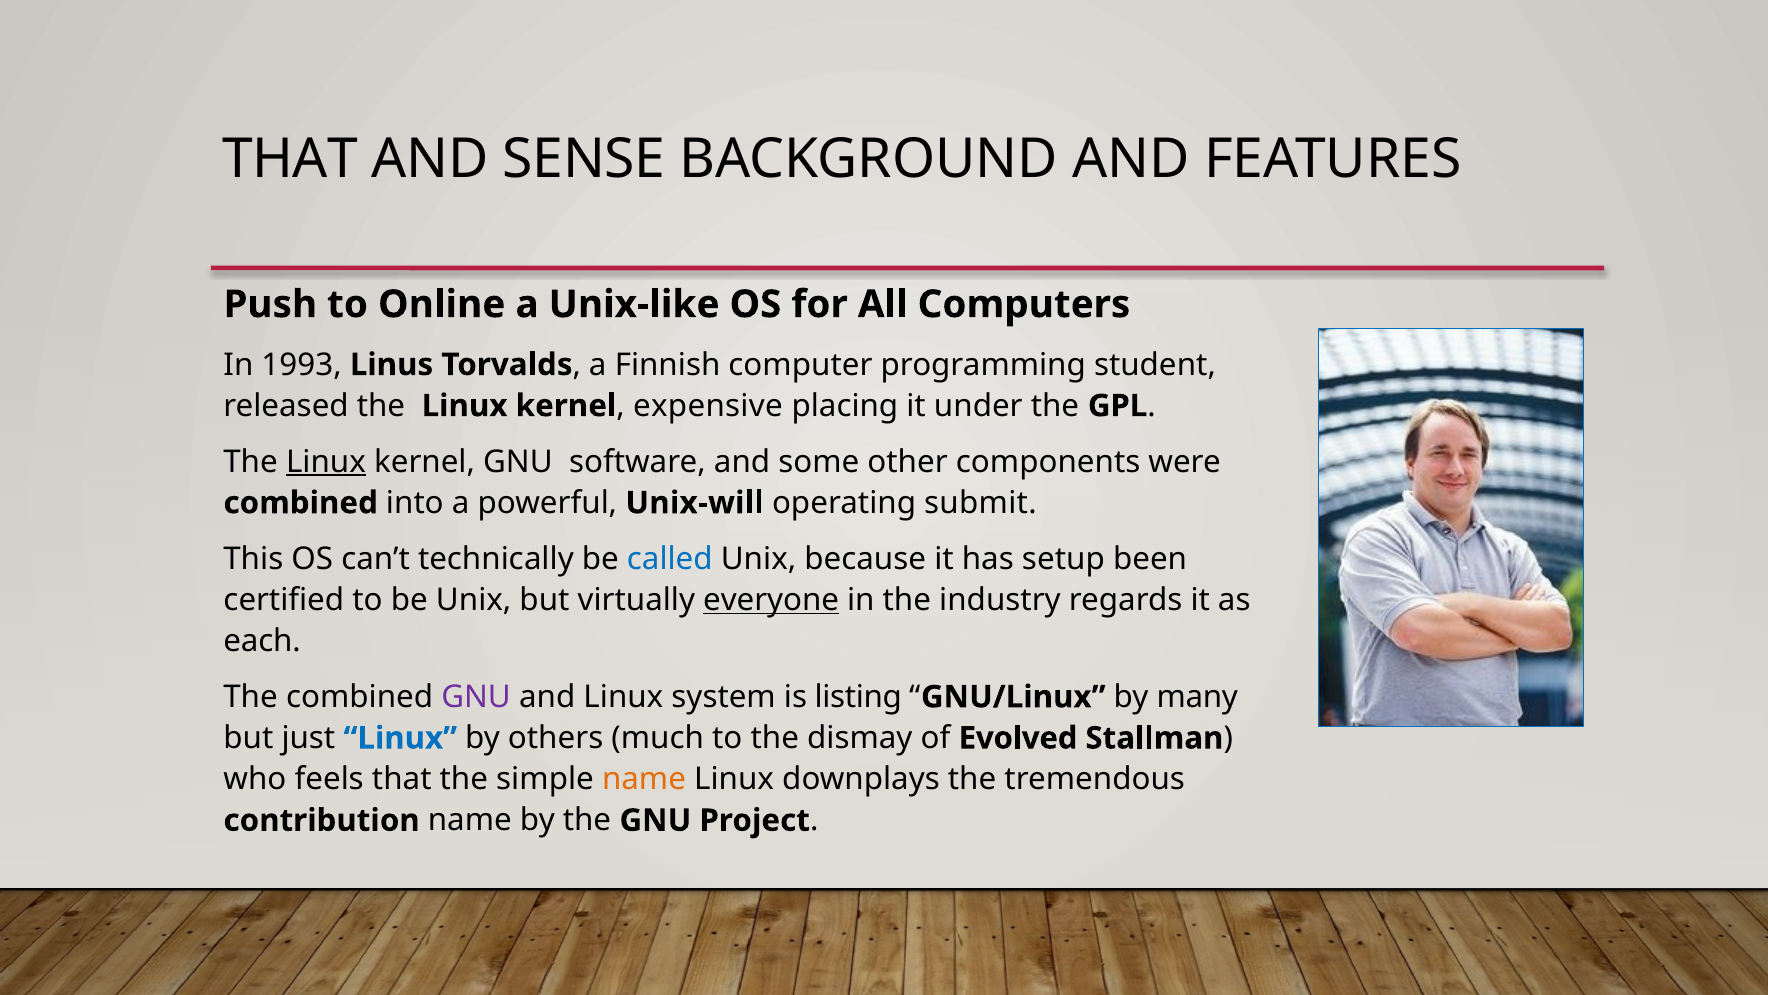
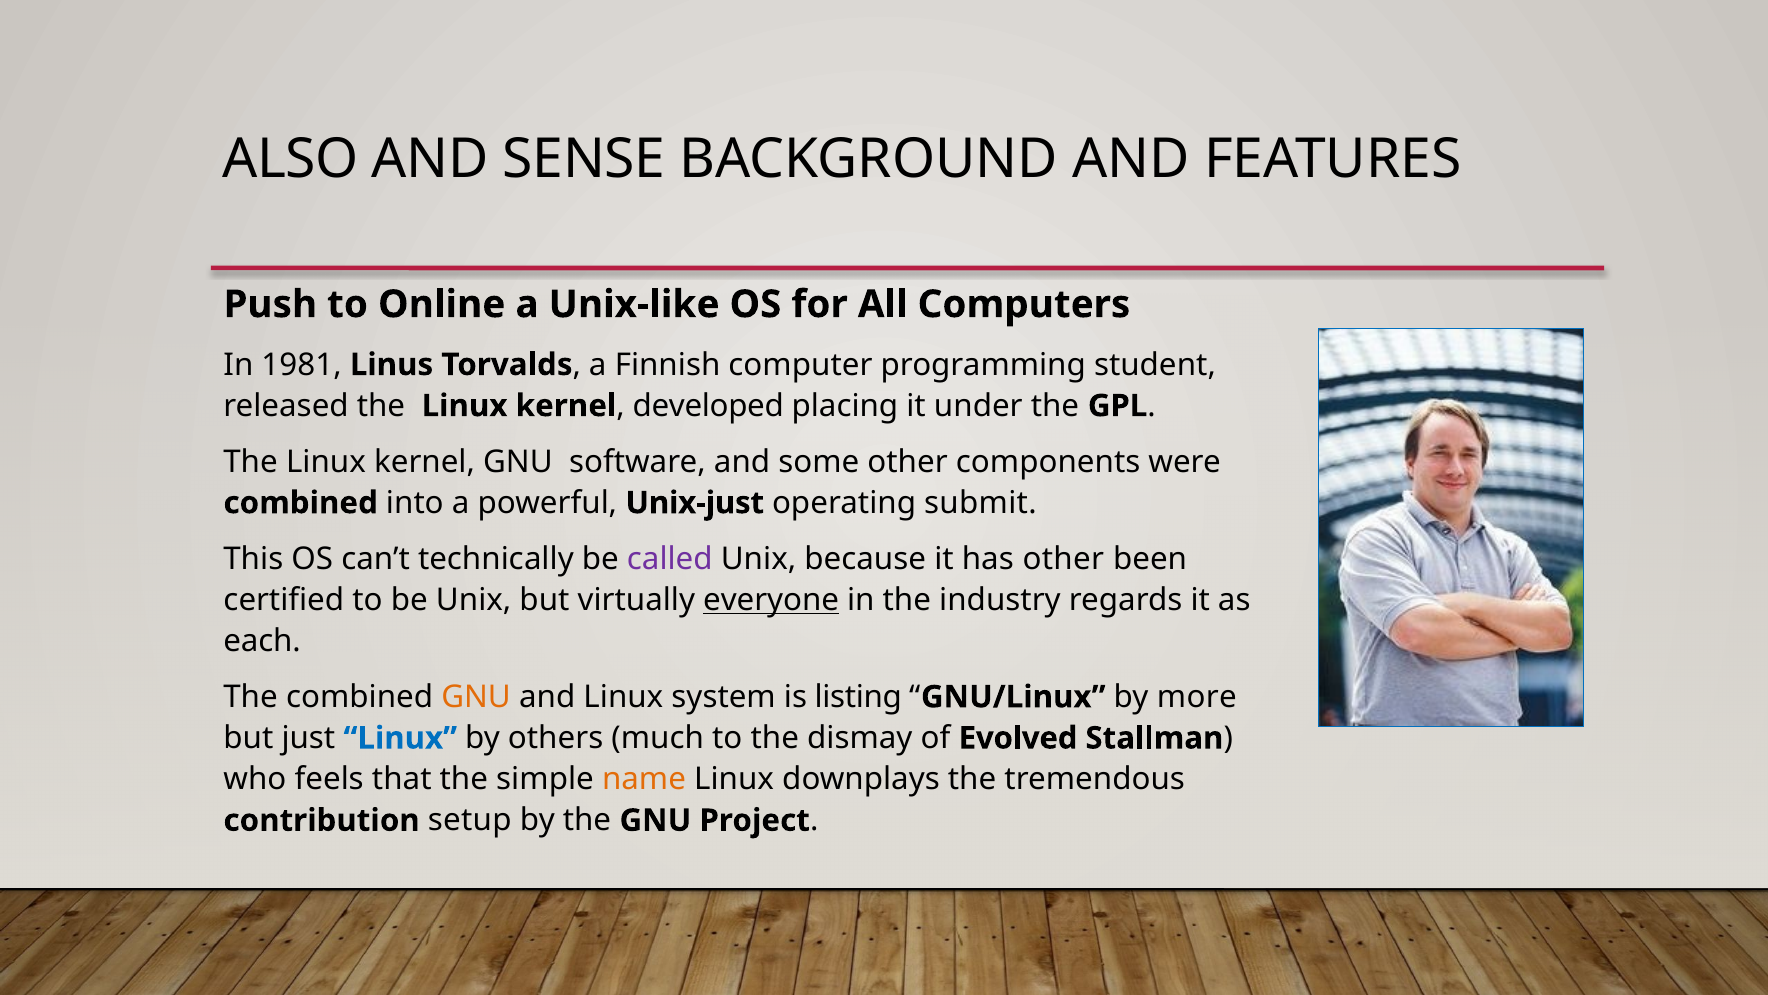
THAT at (290, 159): THAT -> ALSO
1993: 1993 -> 1981
expensive: expensive -> developed
Linux at (326, 462) underline: present -> none
Unix-will: Unix-will -> Unix-just
called colour: blue -> purple
has setup: setup -> other
GNU at (476, 697) colour: purple -> orange
many: many -> more
contribution name: name -> setup
